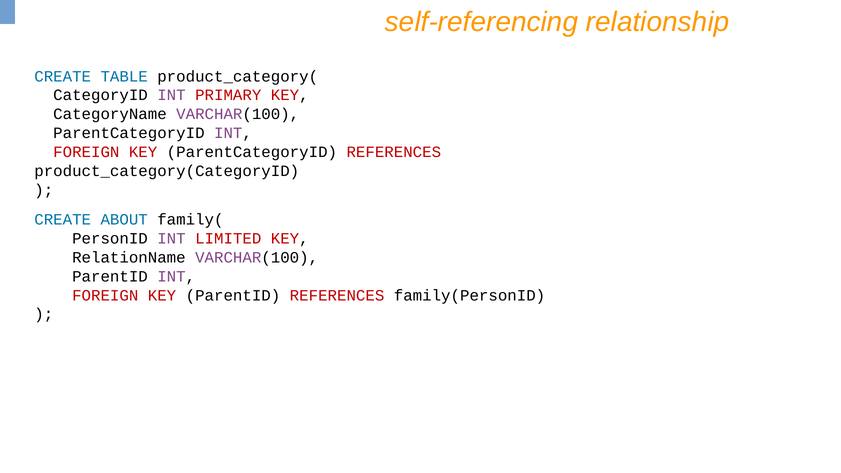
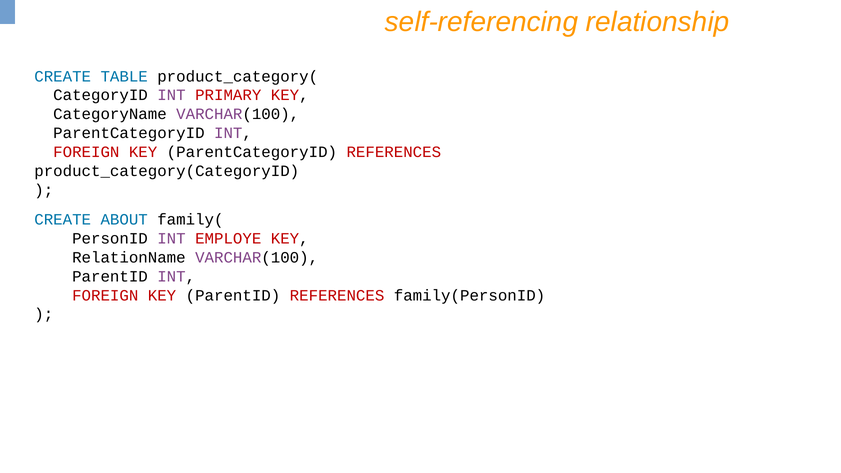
LIMITED: LIMITED -> EMPLOYE
